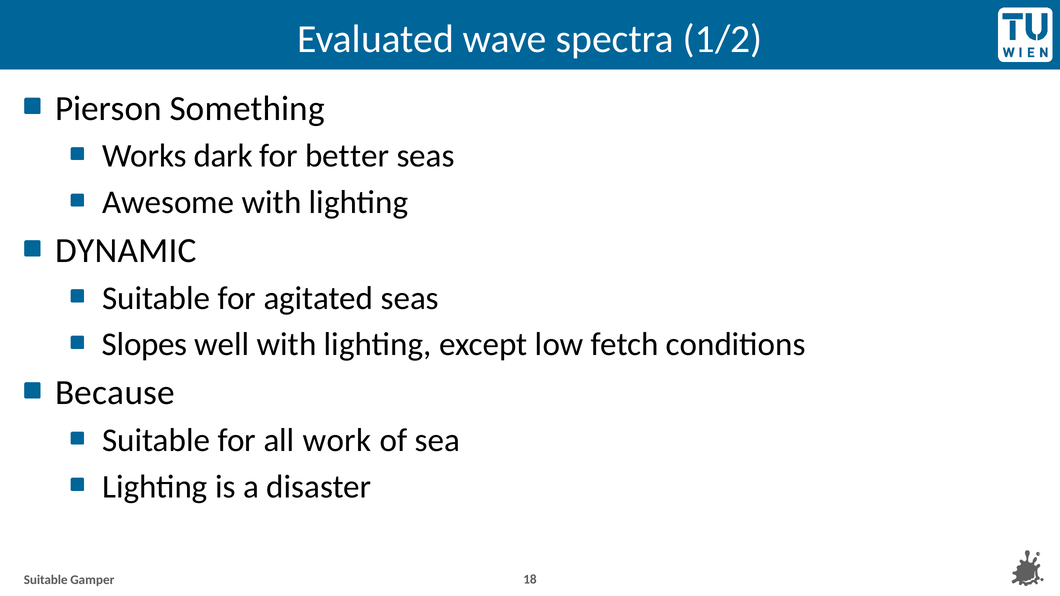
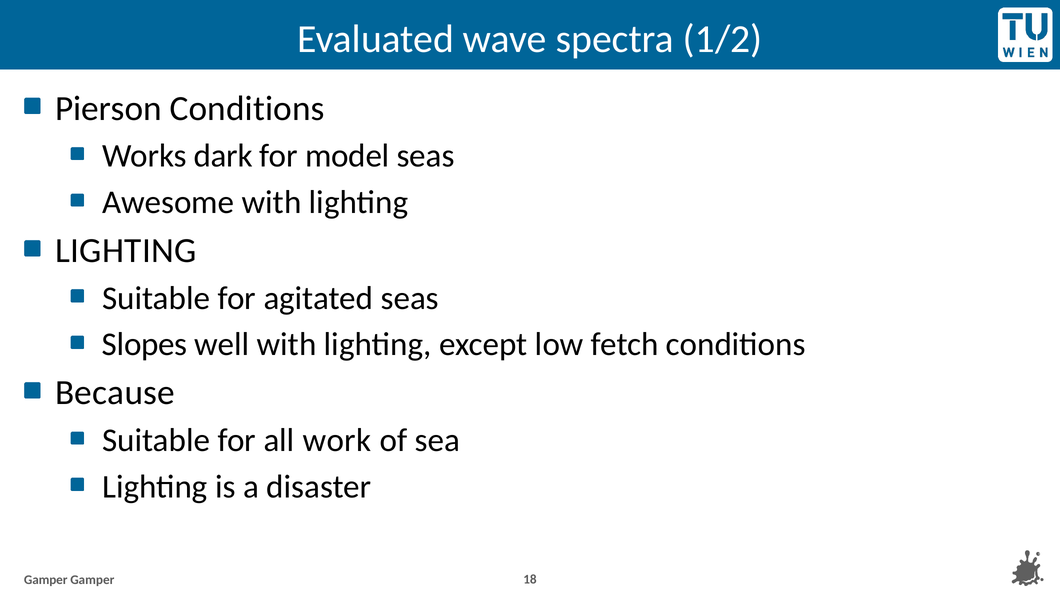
Pierson Something: Something -> Conditions
better: better -> model
DYNAMIC at (126, 251): DYNAMIC -> LIGHTING
Suitable at (46, 580): Suitable -> Gamper
